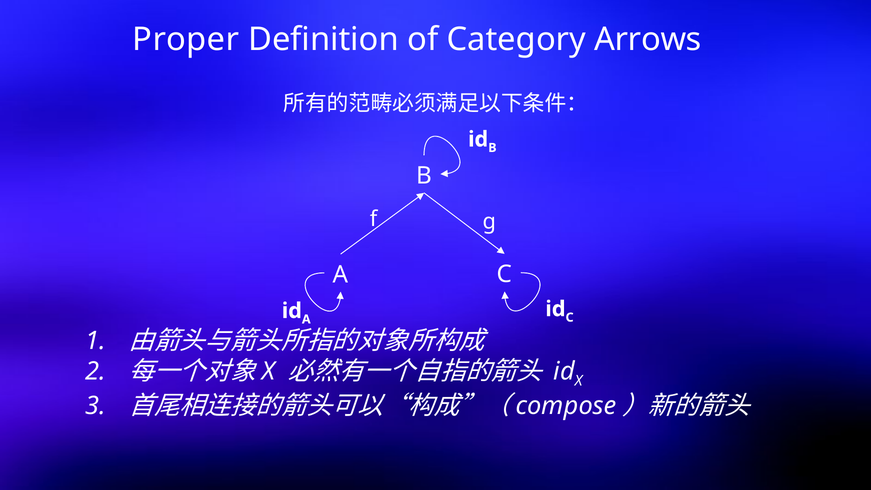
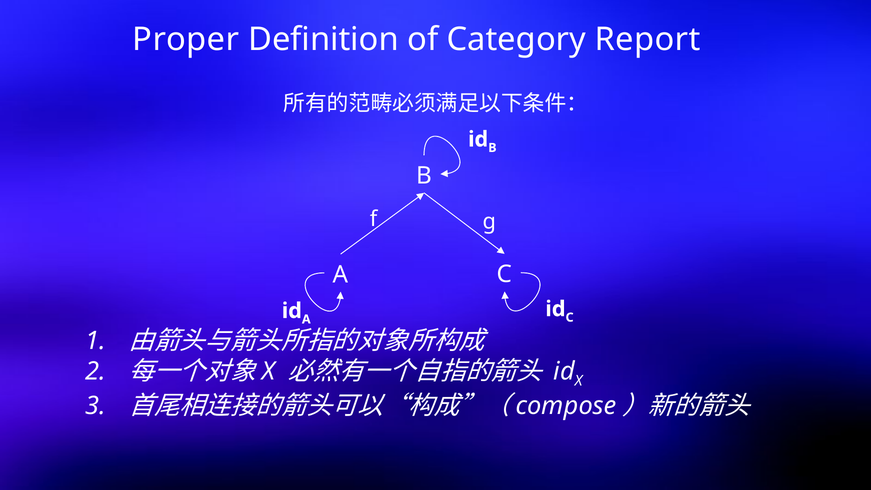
Arrows: Arrows -> Report
